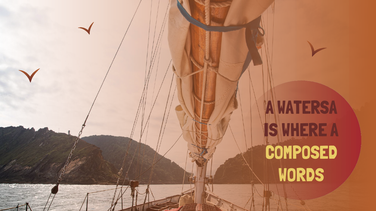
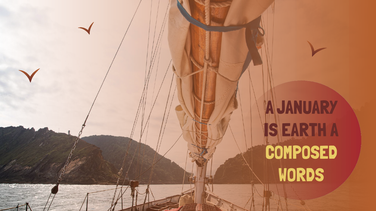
WATERSA: WATERSA -> JANUARY
WHERE: WHERE -> EARTH
